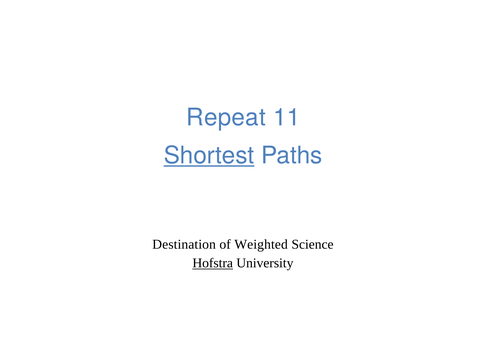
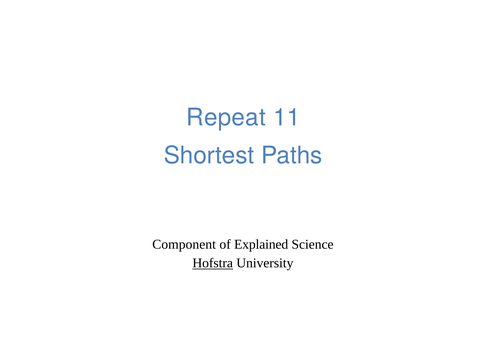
Shortest underline: present -> none
Destination: Destination -> Component
Weighted: Weighted -> Explained
